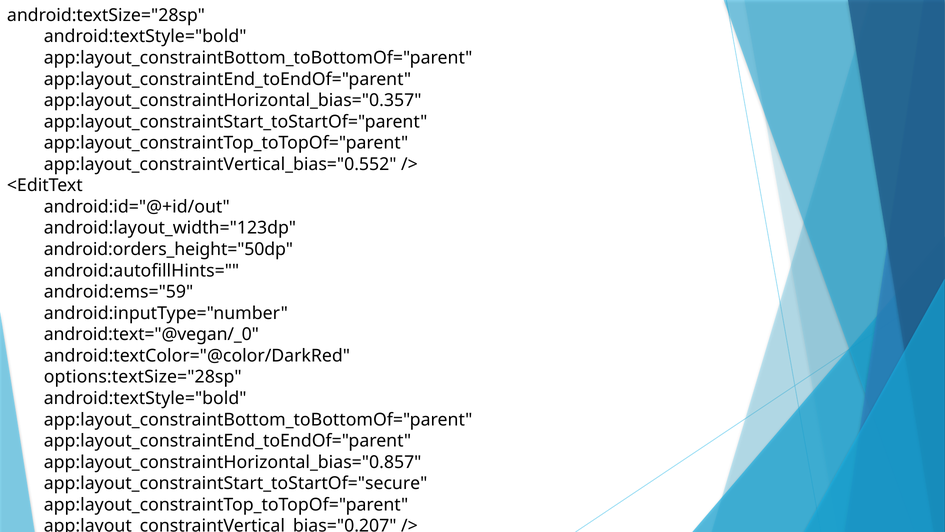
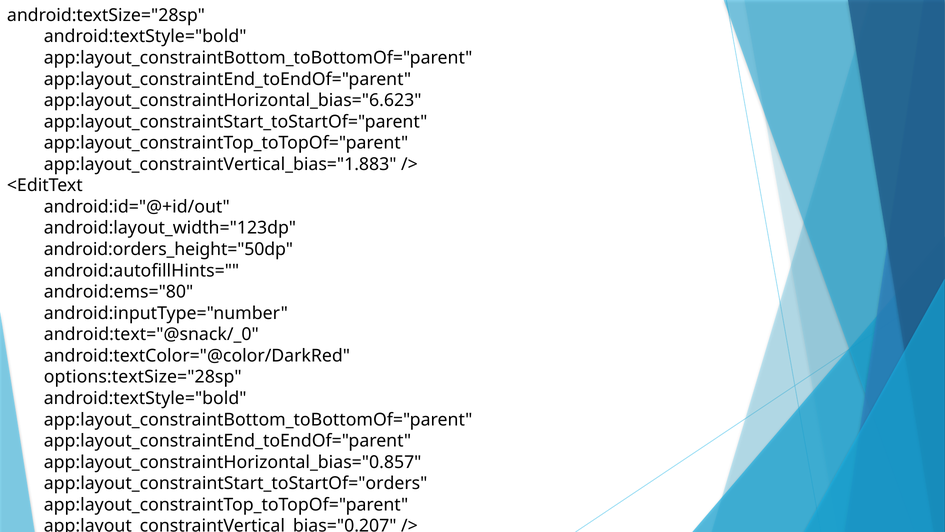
app:layout_constraintHorizontal_bias="0.357: app:layout_constraintHorizontal_bias="0.357 -> app:layout_constraintHorizontal_bias="6.623
app:layout_constraintVertical_bias="0.552: app:layout_constraintVertical_bias="0.552 -> app:layout_constraintVertical_bias="1.883
android:ems="59: android:ems="59 -> android:ems="80
android:text="@vegan/_0: android:text="@vegan/_0 -> android:text="@snack/_0
app:layout_constraintStart_toStartOf="secure: app:layout_constraintStart_toStartOf="secure -> app:layout_constraintStart_toStartOf="orders
